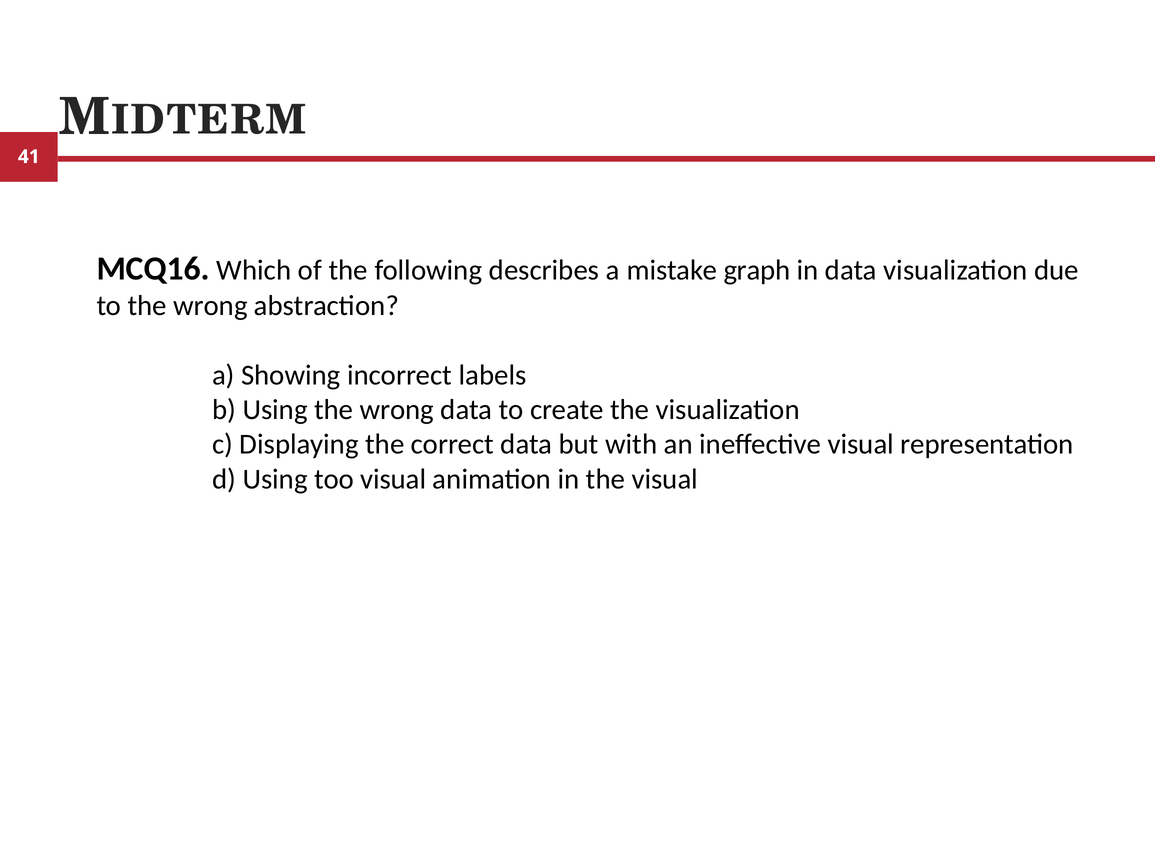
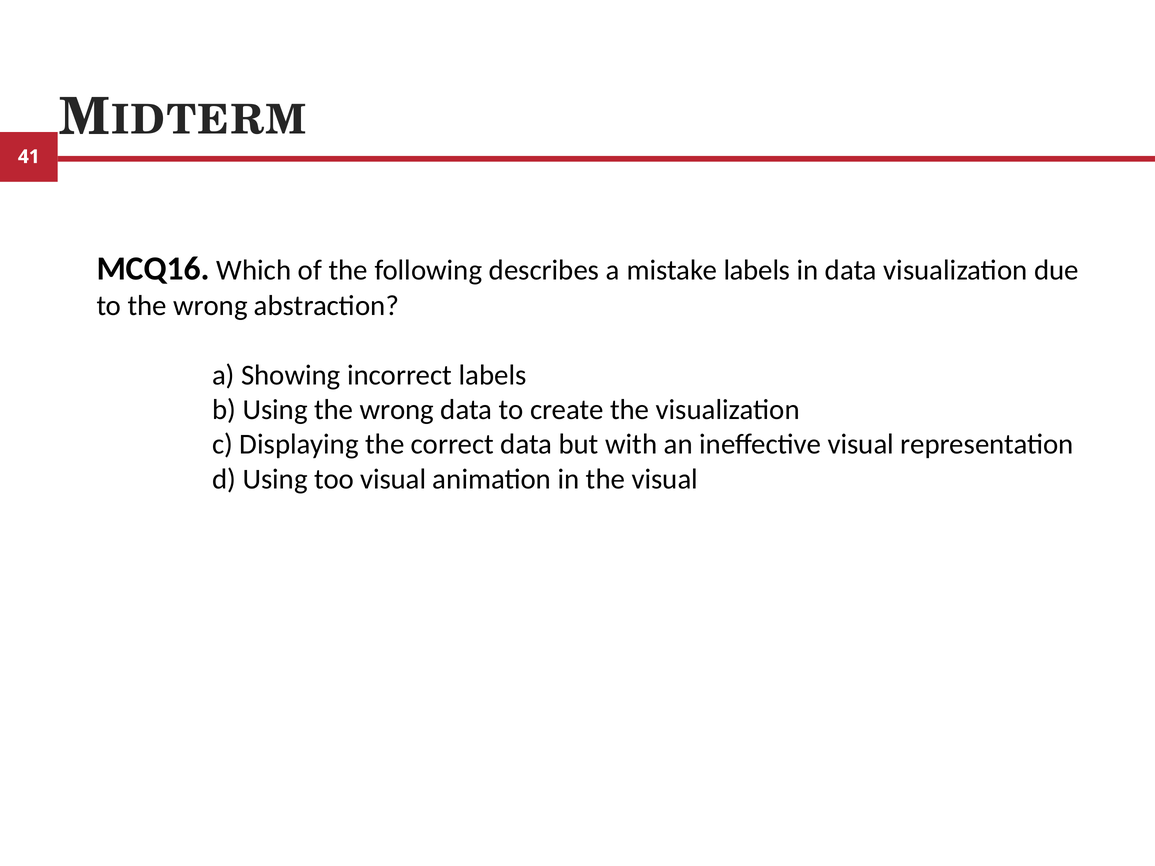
mistake graph: graph -> labels
